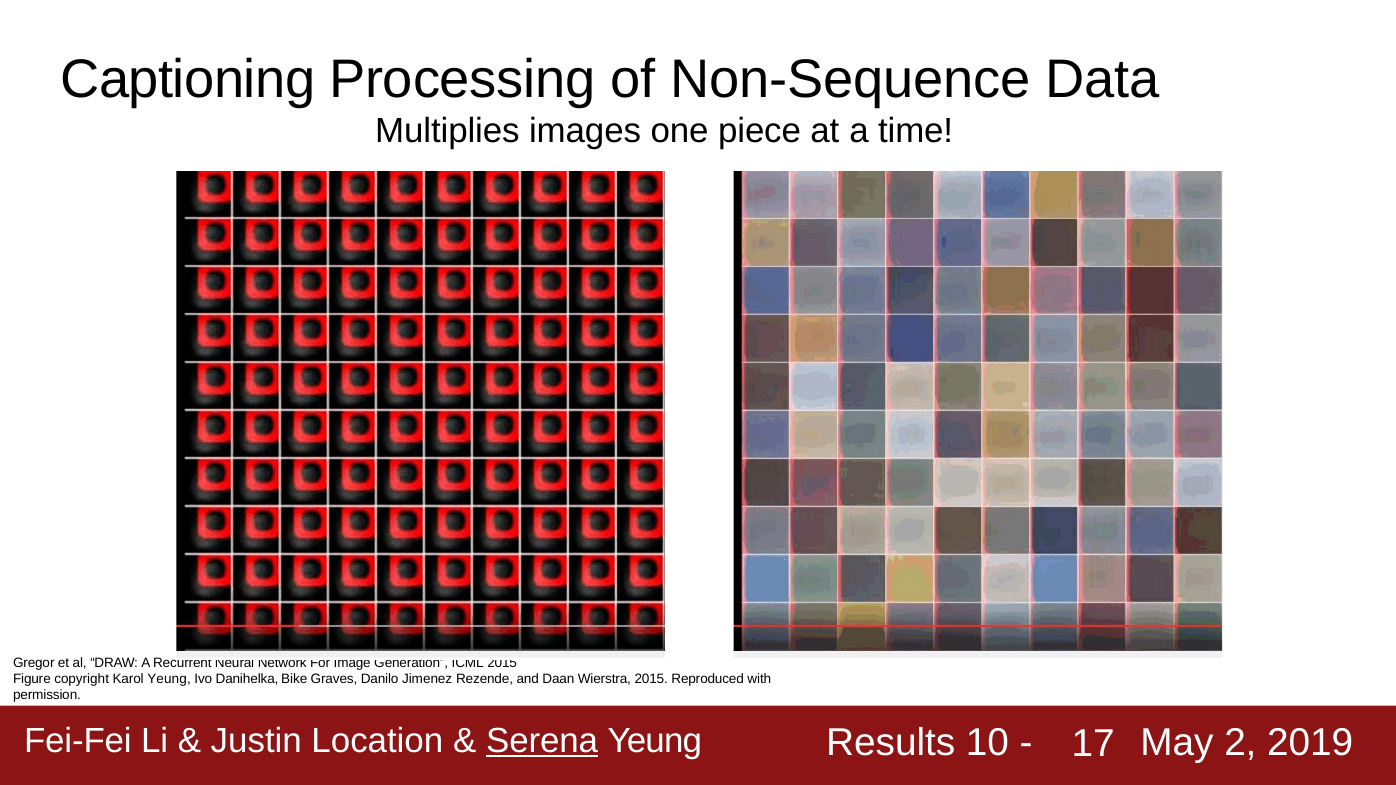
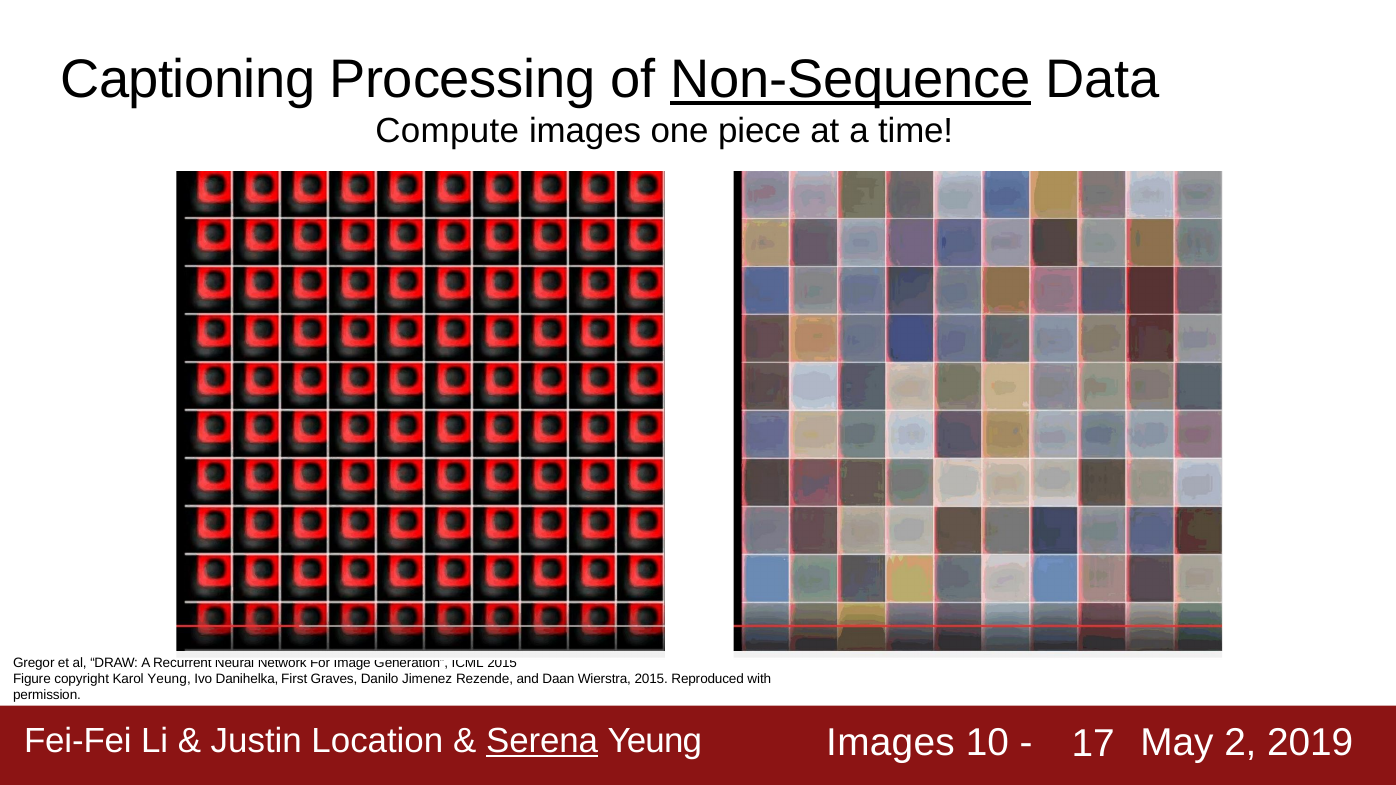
Non-Sequence underline: none -> present
Multiplies: Multiplies -> Compute
Bike: Bike -> First
Results at (891, 743): Results -> Images
